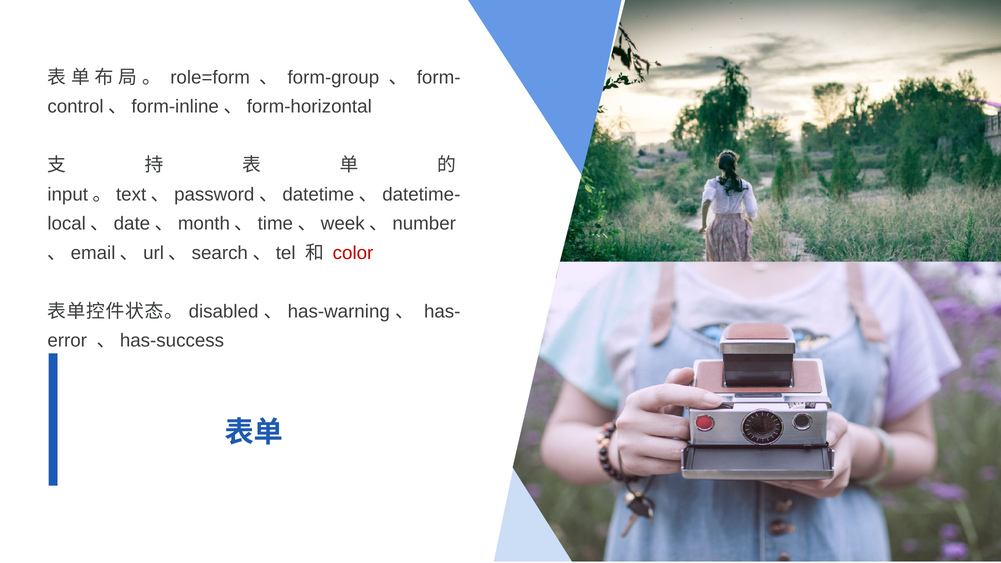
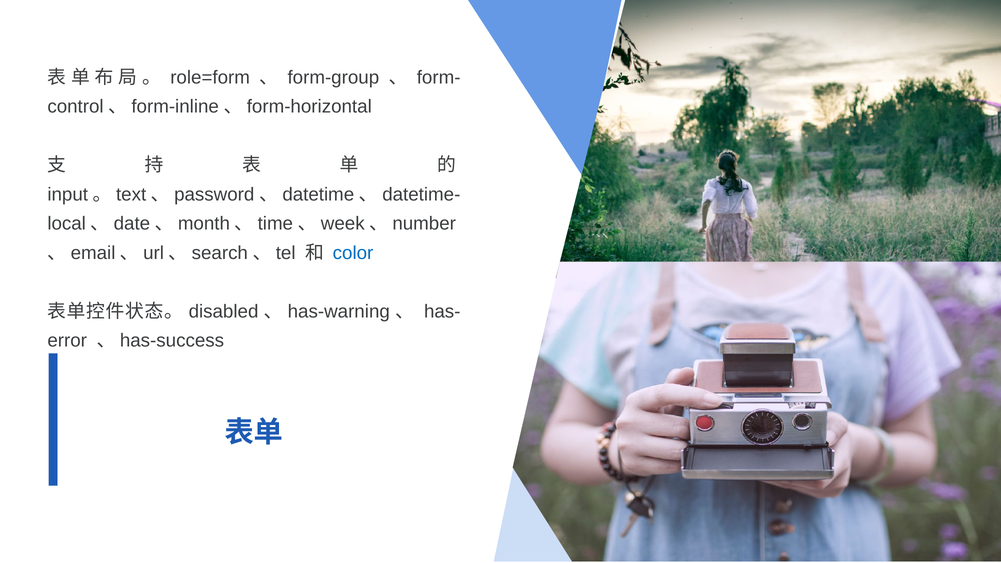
color colour: red -> blue
